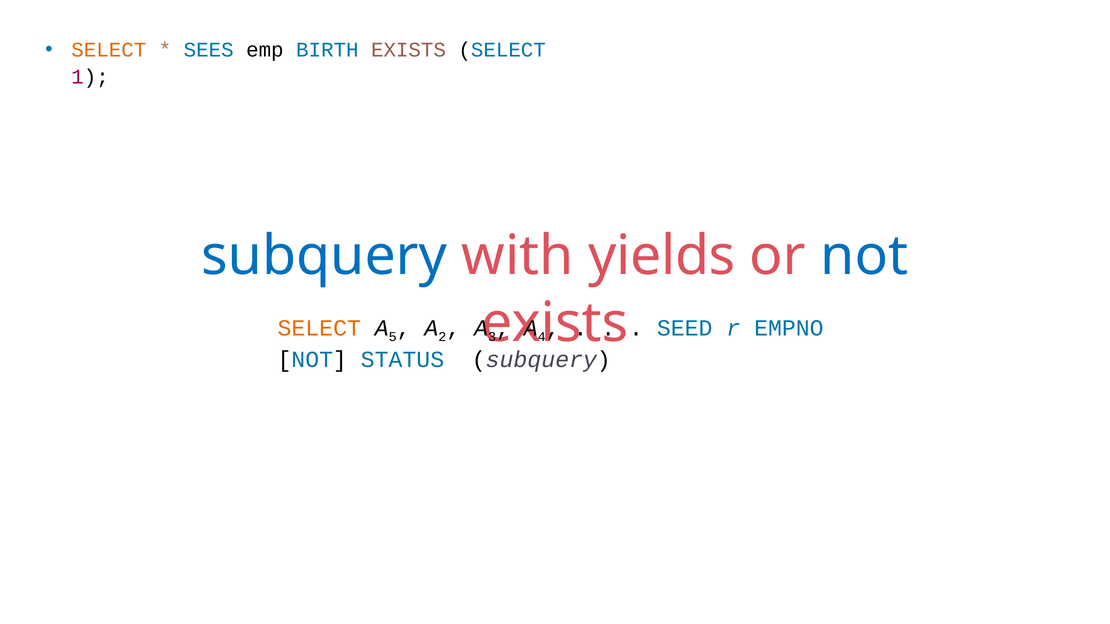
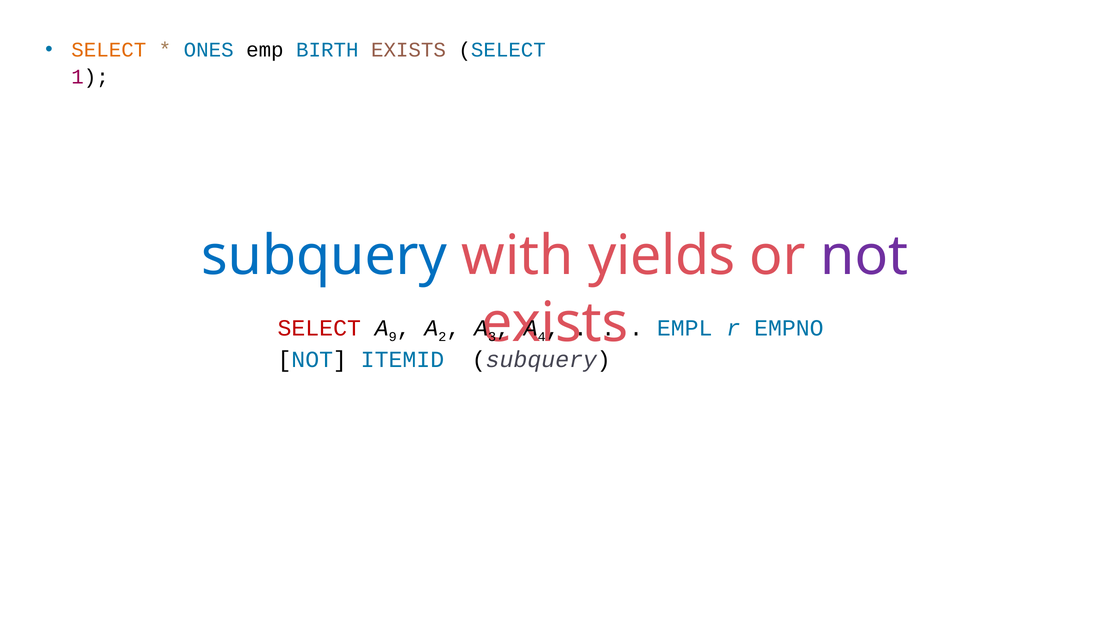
SEES: SEES -> ONES
not at (864, 256) colour: blue -> purple
SELECT at (319, 328) colour: orange -> red
5: 5 -> 9
SEED: SEED -> EMPL
STATUS: STATUS -> ITEMID
